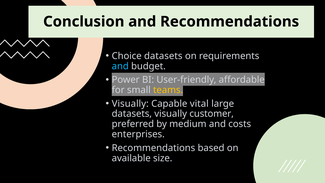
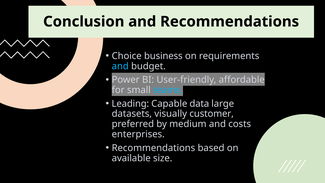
Choice datasets: datasets -> business
teams colour: yellow -> light blue
Visually at (130, 104): Visually -> Leading
vital: vital -> data
